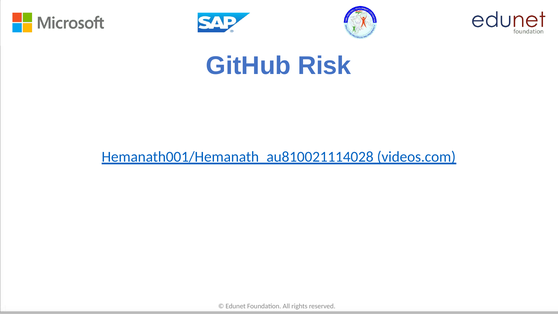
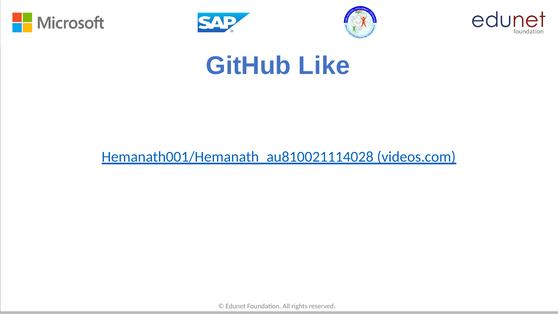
Risk: Risk -> Like
